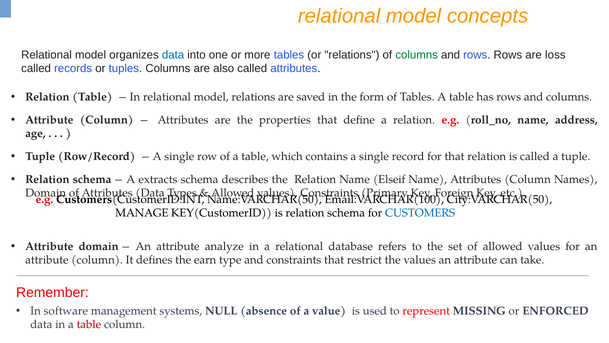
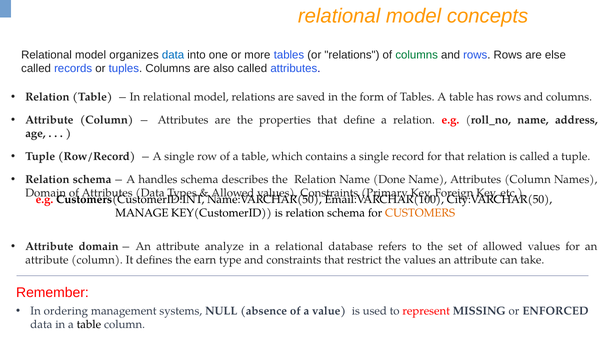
loss: loss -> else
extracts: extracts -> handles
Elseif: Elseif -> Done
CUSTOMERS colour: blue -> orange
software: software -> ordering
table at (89, 324) colour: red -> black
